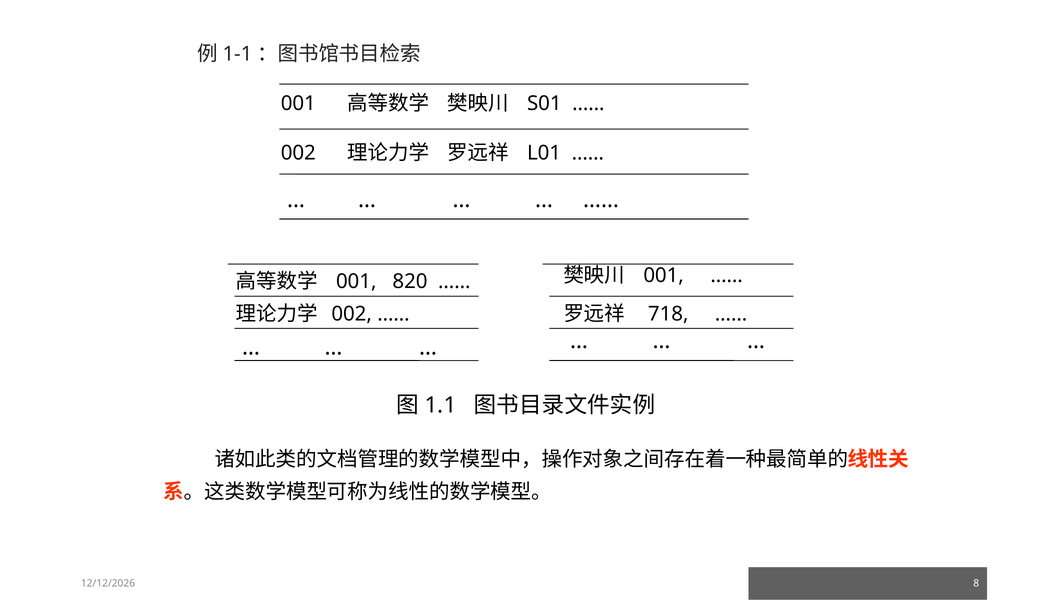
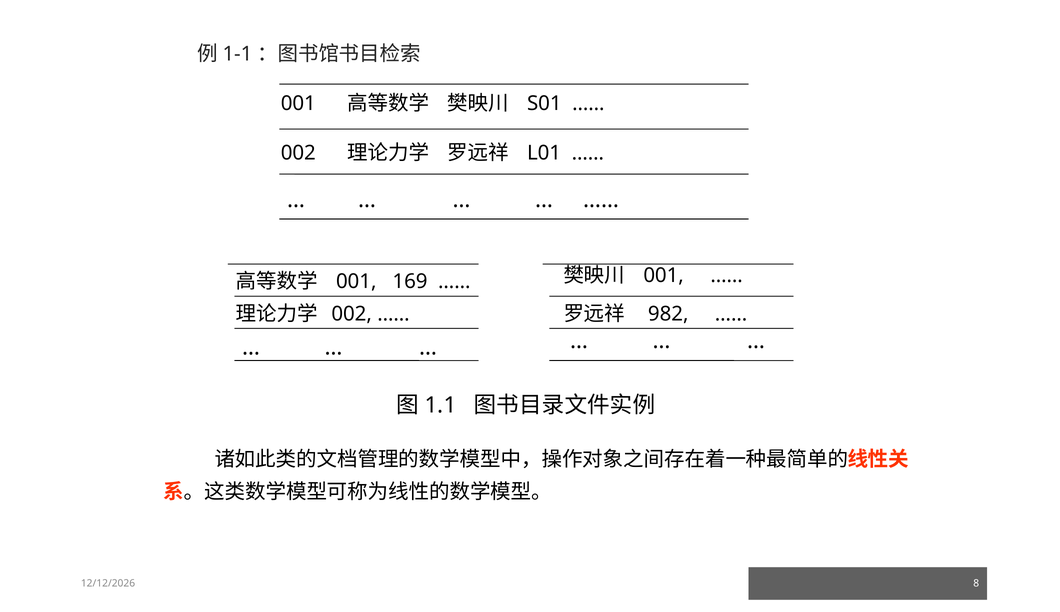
820: 820 -> 169
718: 718 -> 982
